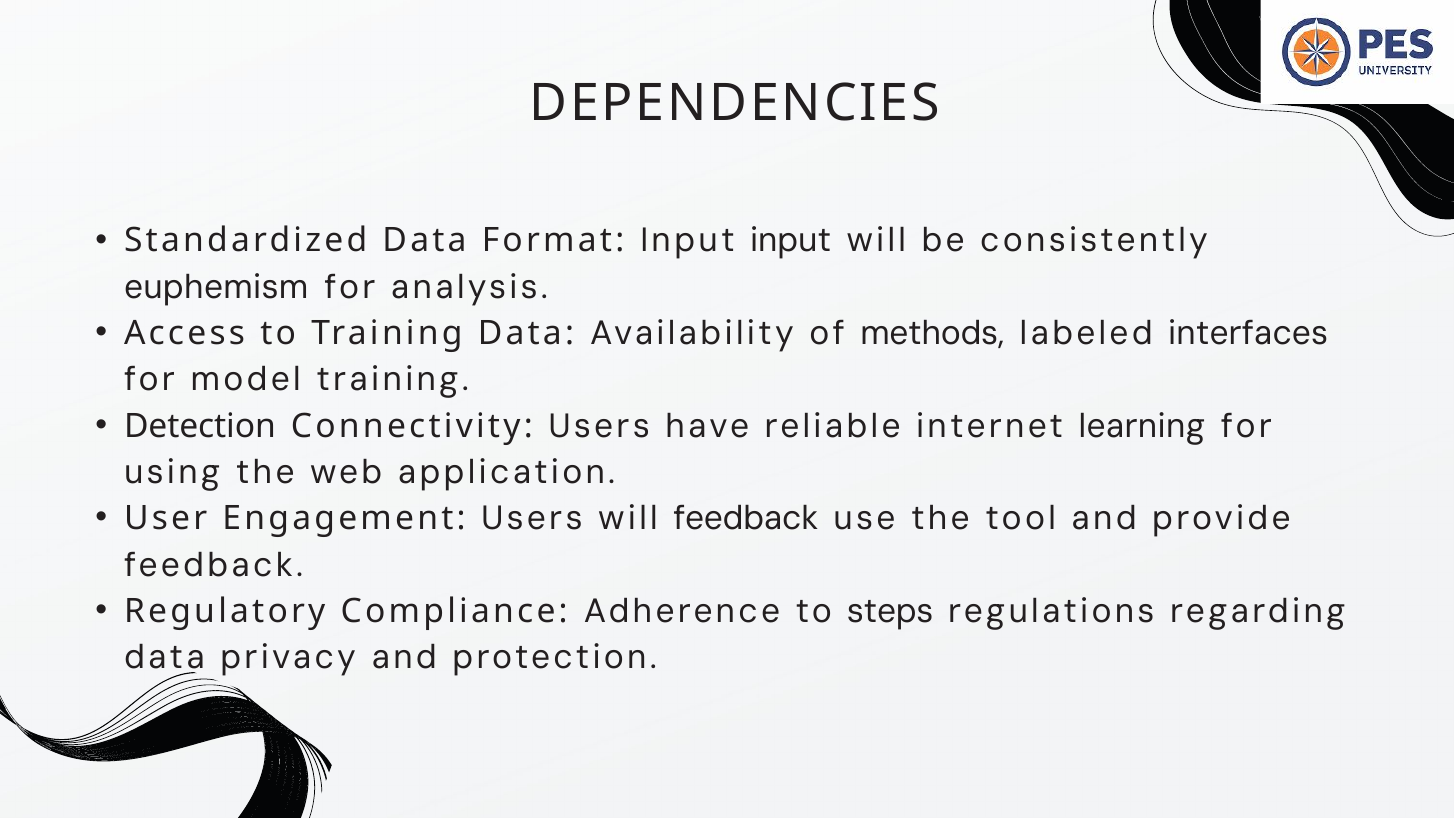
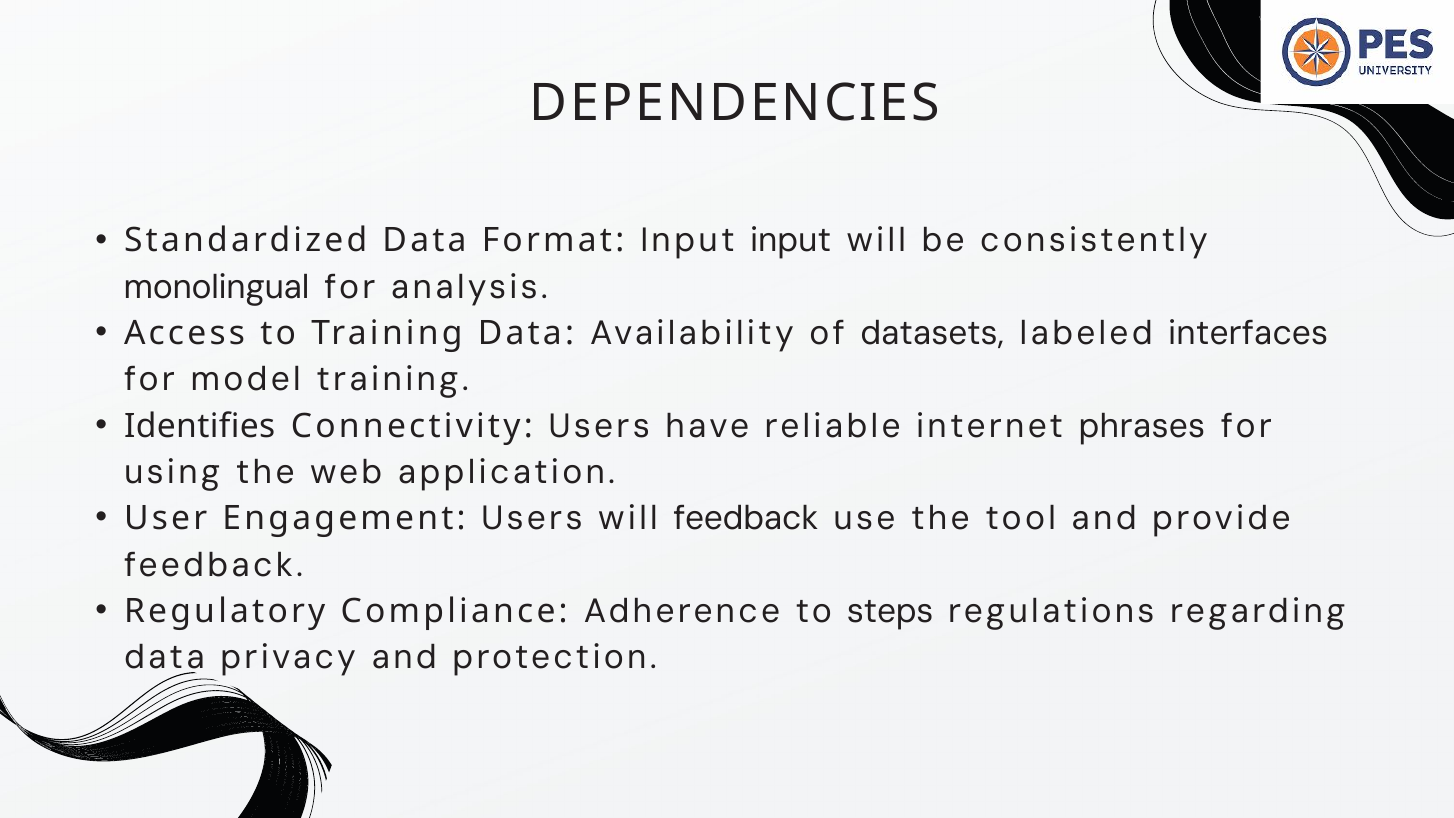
euphemism: euphemism -> monolingual
methods: methods -> datasets
Detection: Detection -> Identifies
learning: learning -> phrases
